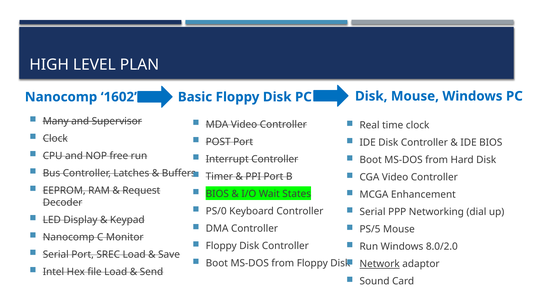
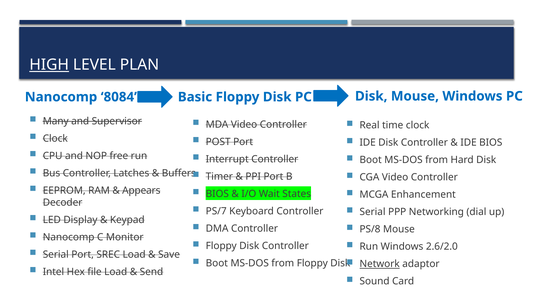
HIGH underline: none -> present
1602: 1602 -> 8084
Request: Request -> Appears
PS/0: PS/0 -> PS/7
PS/5: PS/5 -> PS/8
8.0/2.0: 8.0/2.0 -> 2.6/2.0
